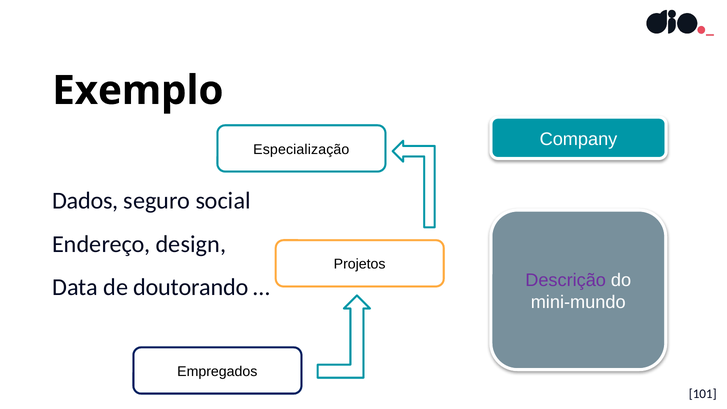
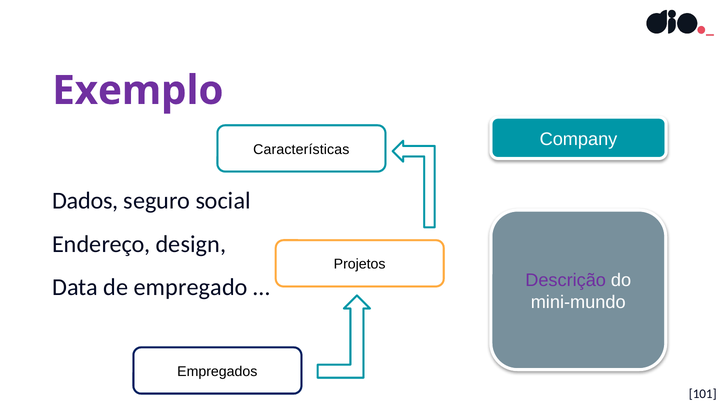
Exemplo colour: black -> purple
Especialização: Especialização -> Características
doutorando: doutorando -> empregado
